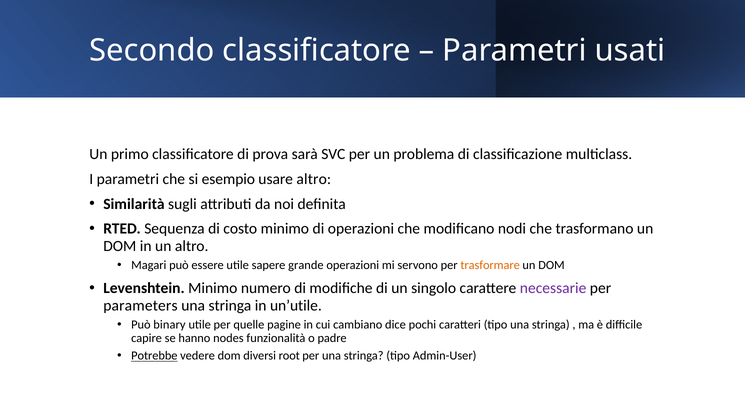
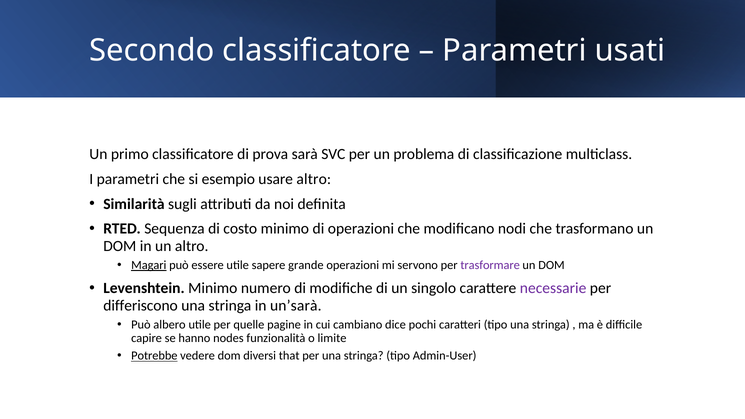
Magari underline: none -> present
trasformare colour: orange -> purple
parameters: parameters -> differiscono
un’utile: un’utile -> un’sarà
binary: binary -> albero
padre: padre -> limite
root: root -> that
